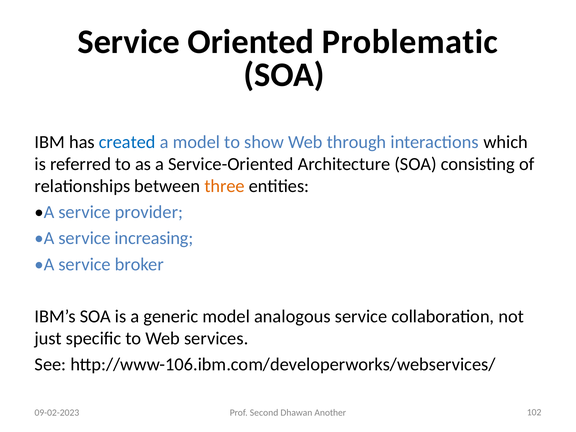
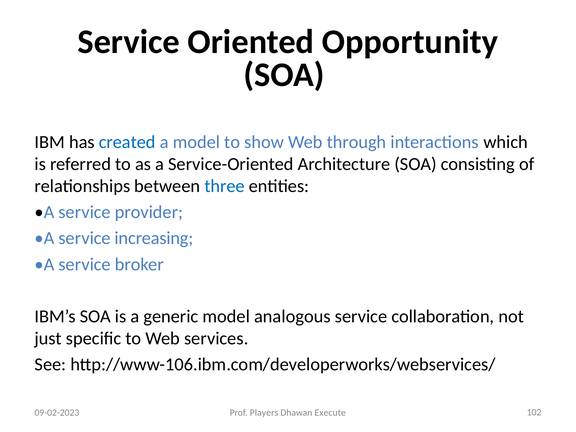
Problematic: Problematic -> Opportunity
three colour: orange -> blue
Second: Second -> Players
Another: Another -> Execute
